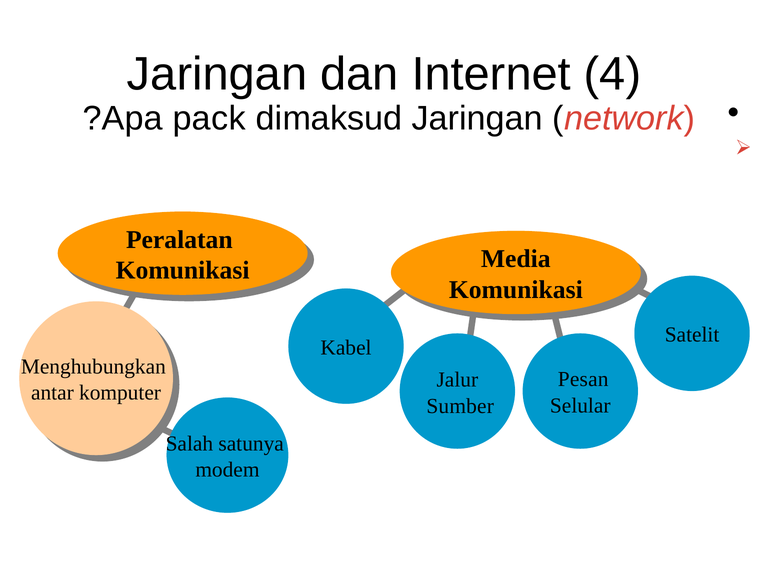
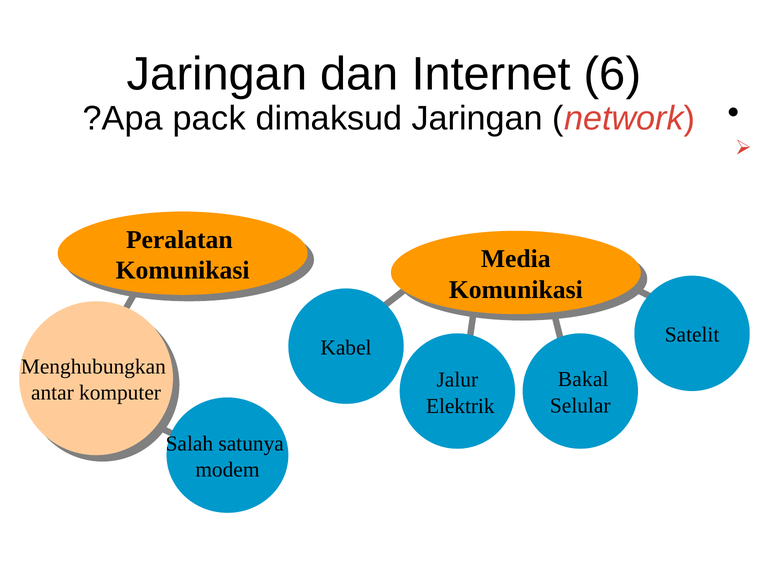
4: 4 -> 6
Pesan: Pesan -> Bakal
Sumber: Sumber -> Elektrik
